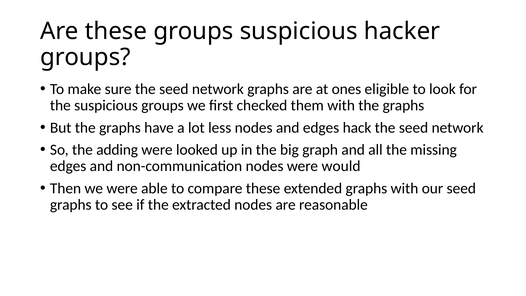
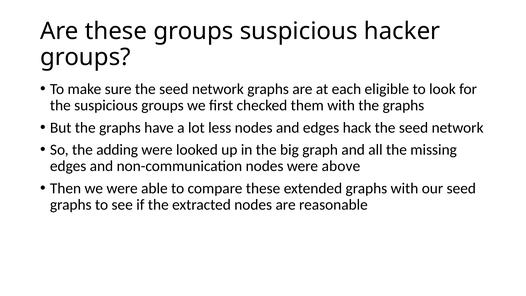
ones: ones -> each
would: would -> above
